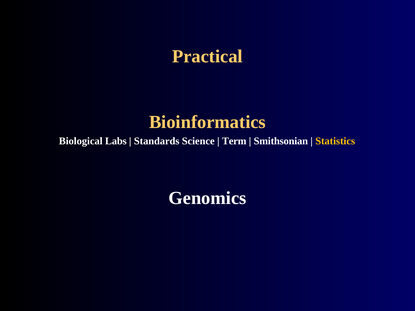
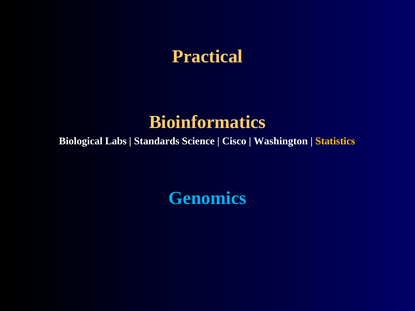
Term: Term -> Cisco
Smithsonian: Smithsonian -> Washington
Genomics colour: white -> light blue
